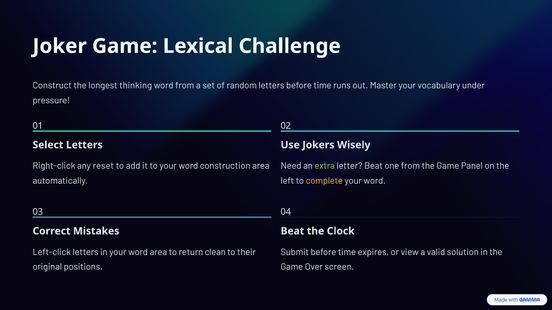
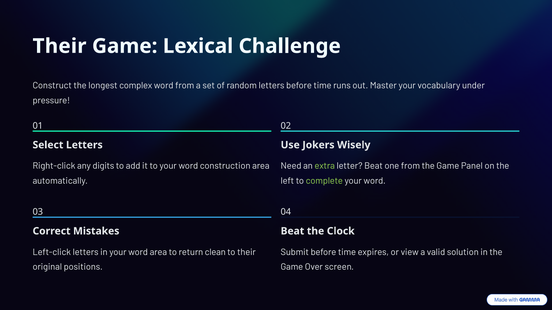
Joker at (60, 46): Joker -> Their
thinking: thinking -> complex
reset: reset -> digits
complete colour: yellow -> light green
